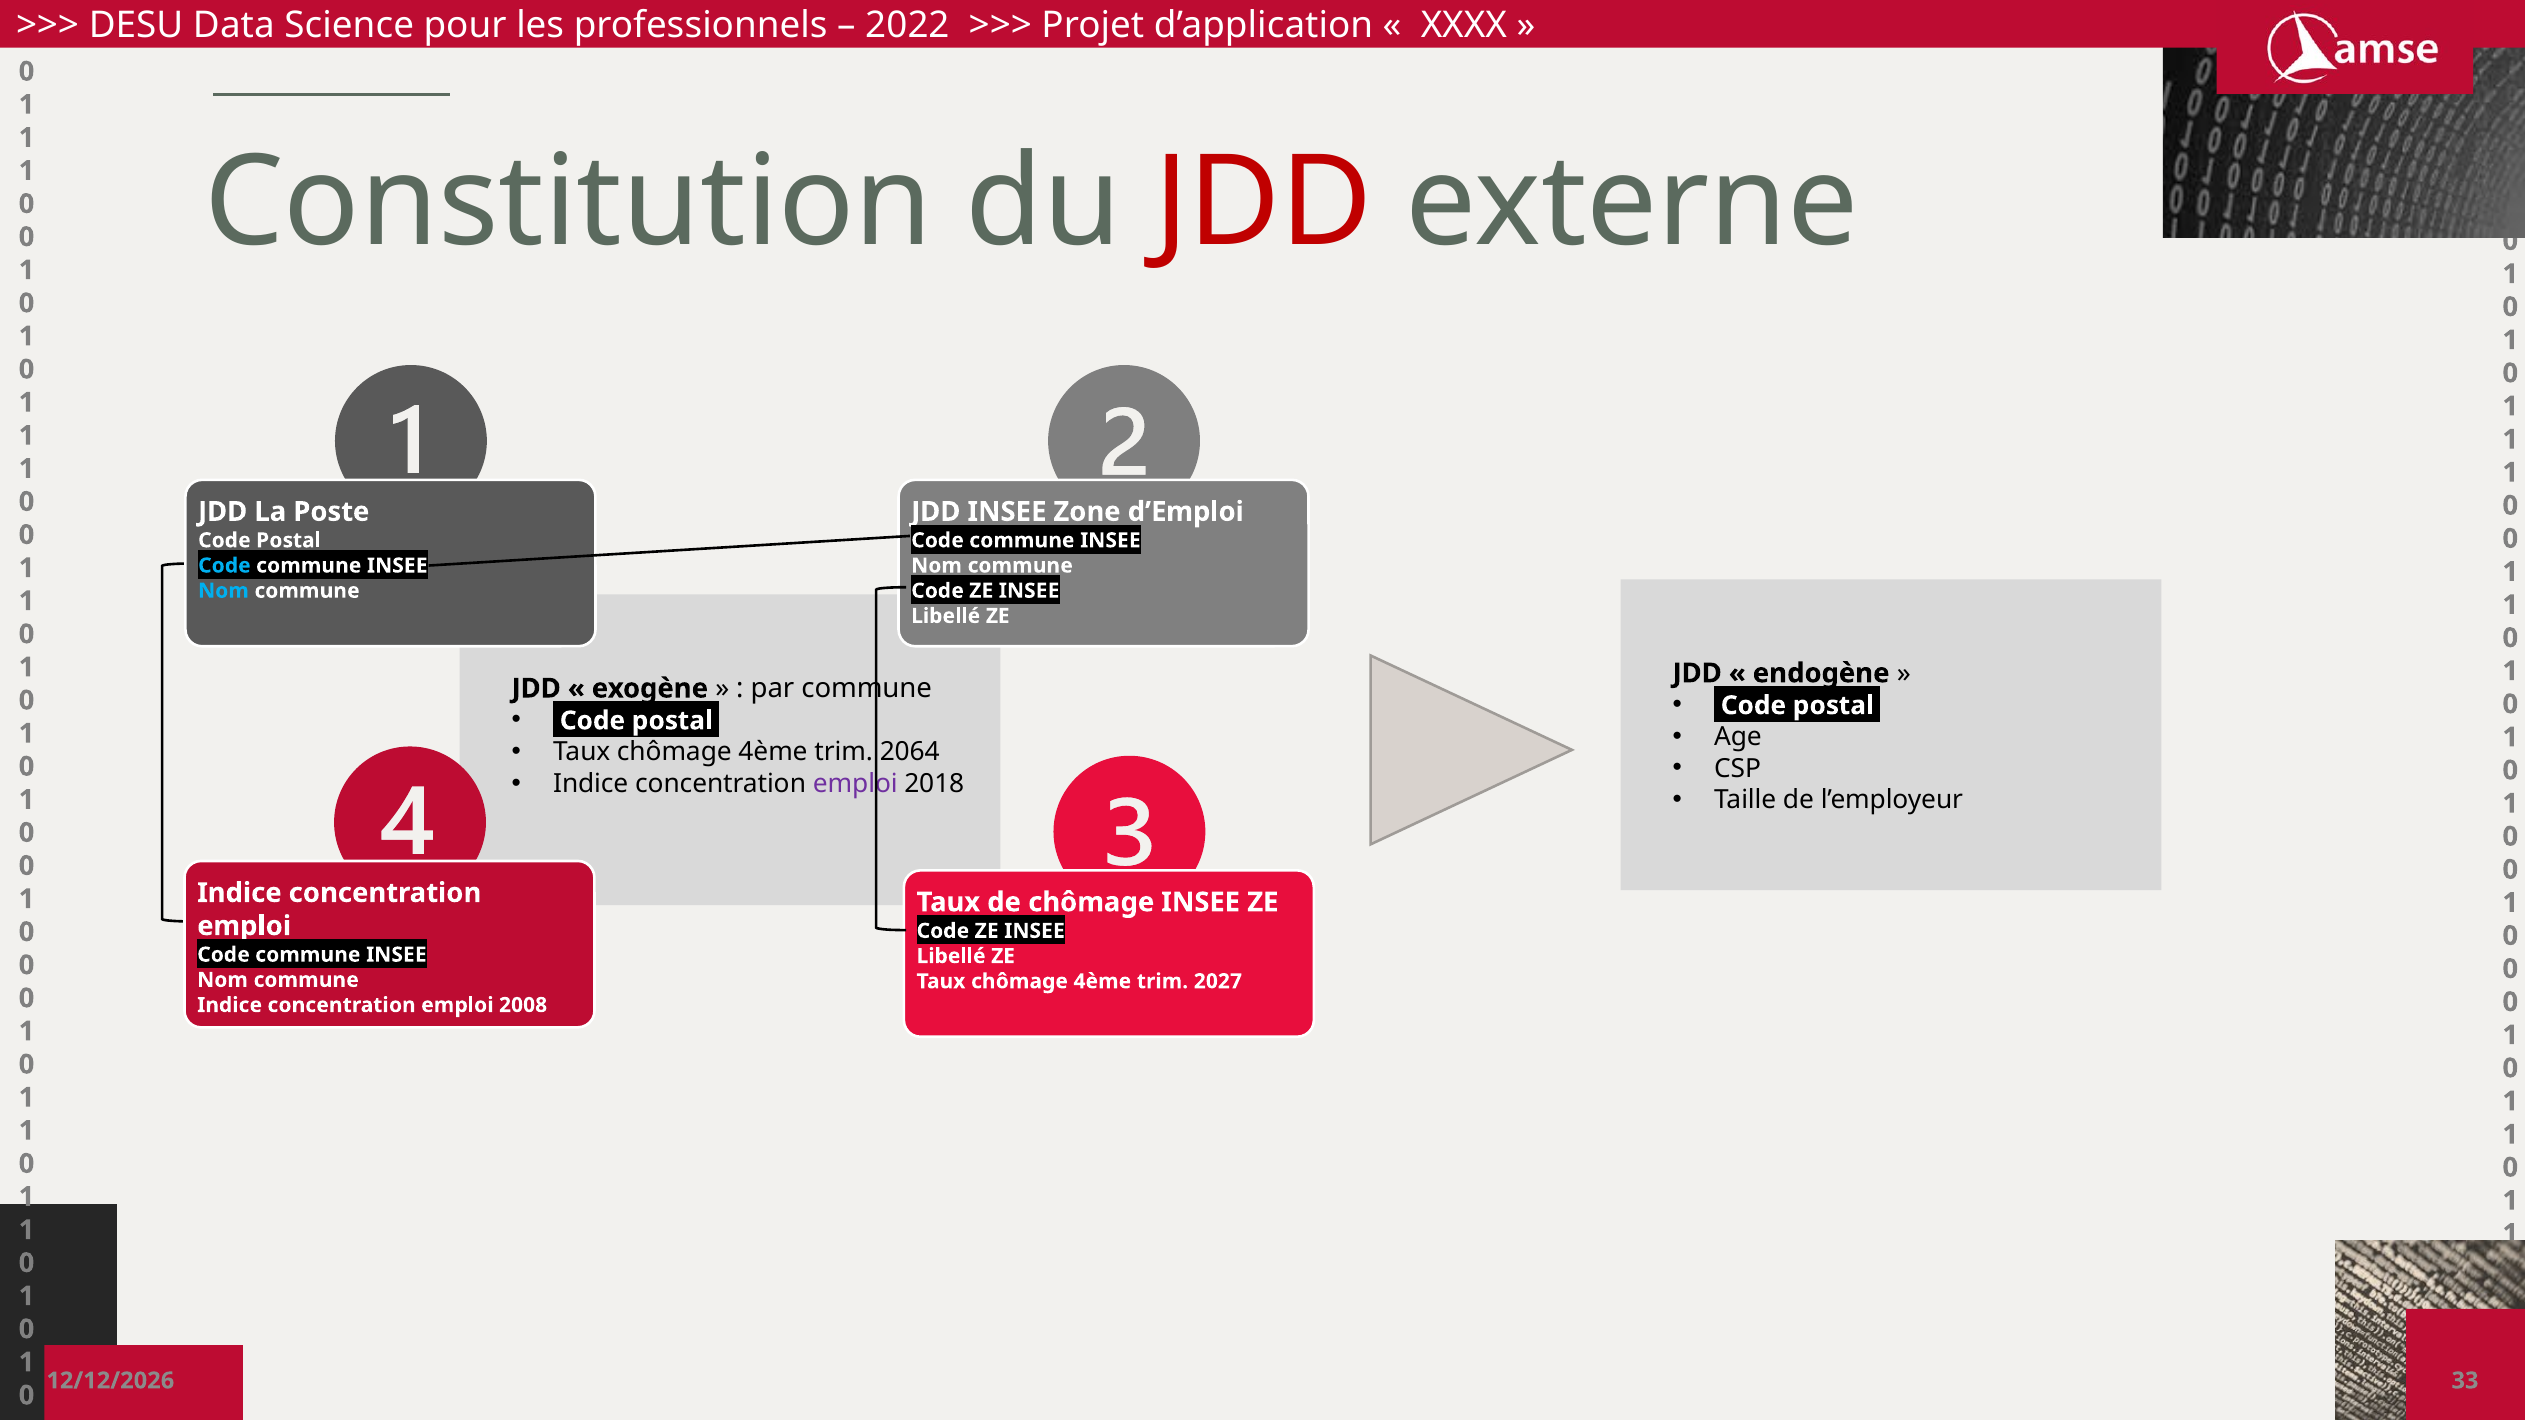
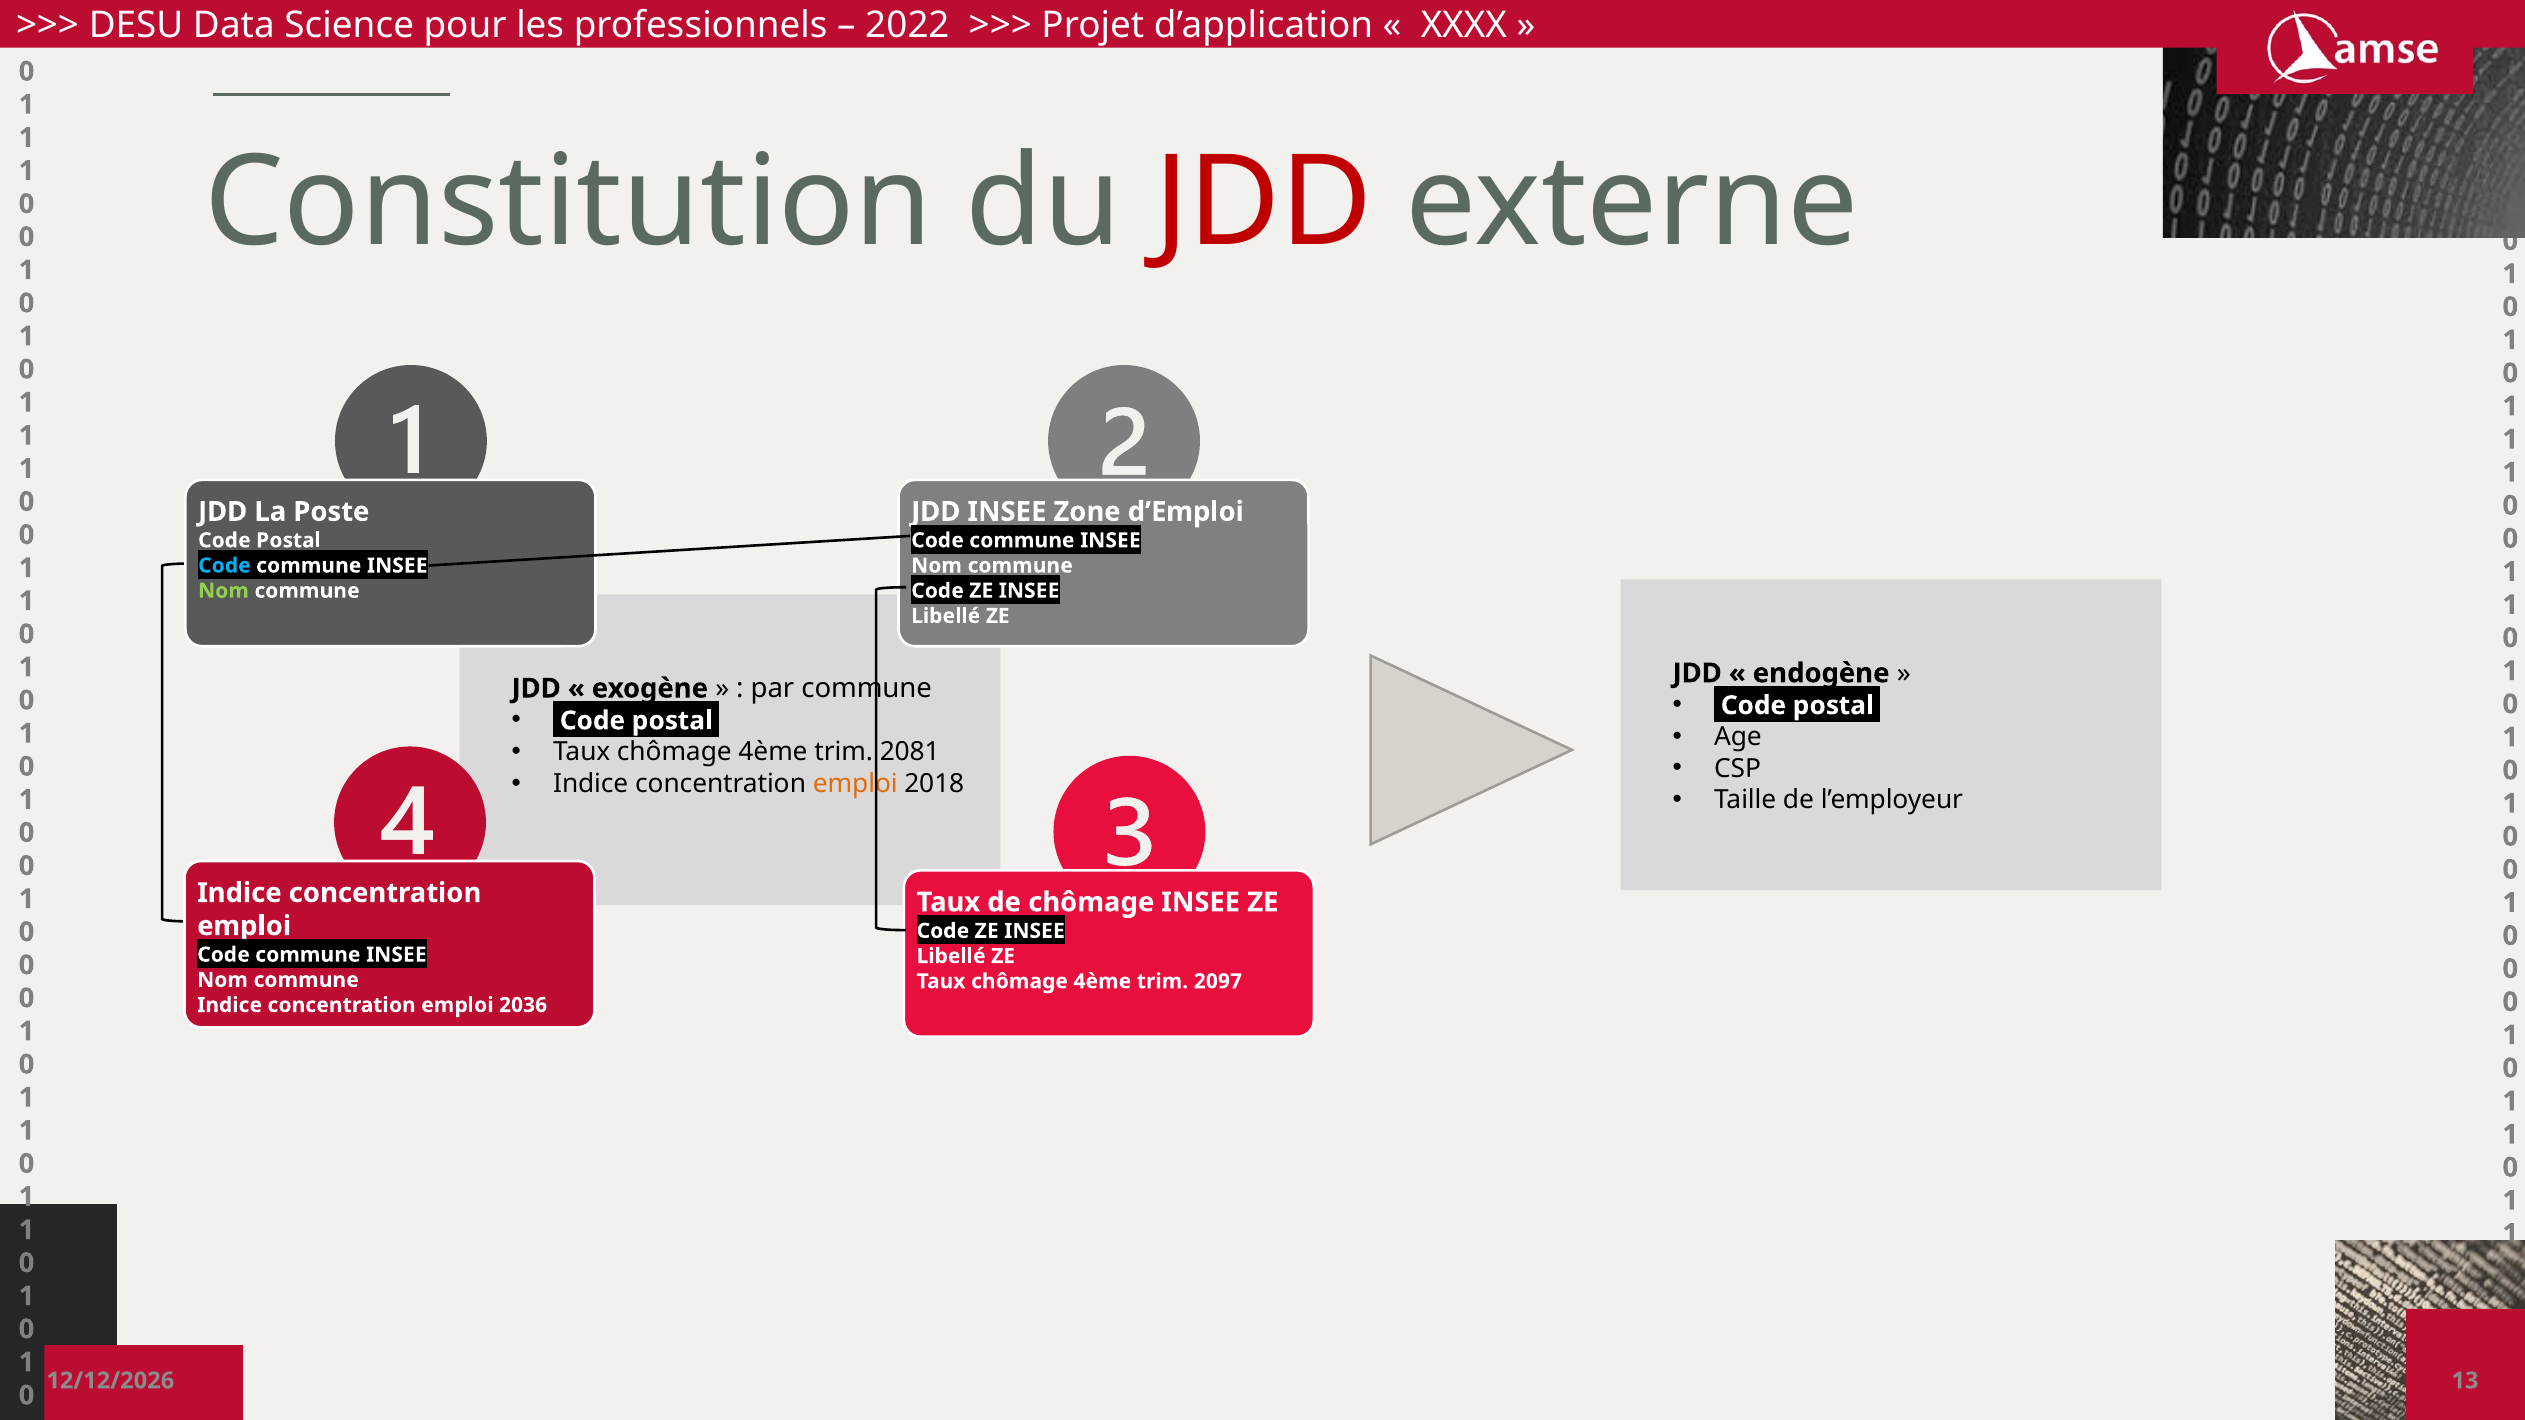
Nom at (223, 591) colour: light blue -> light green
2064: 2064 -> 2081
emploi at (855, 784) colour: purple -> orange
2027: 2027 -> 2097
2008: 2008 -> 2036
33: 33 -> 13
